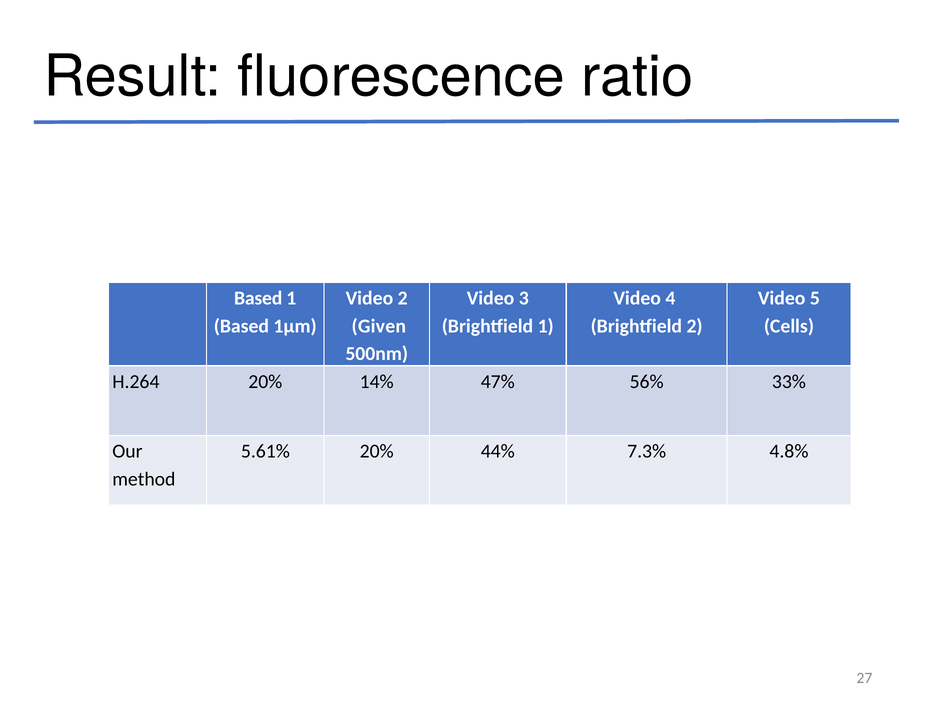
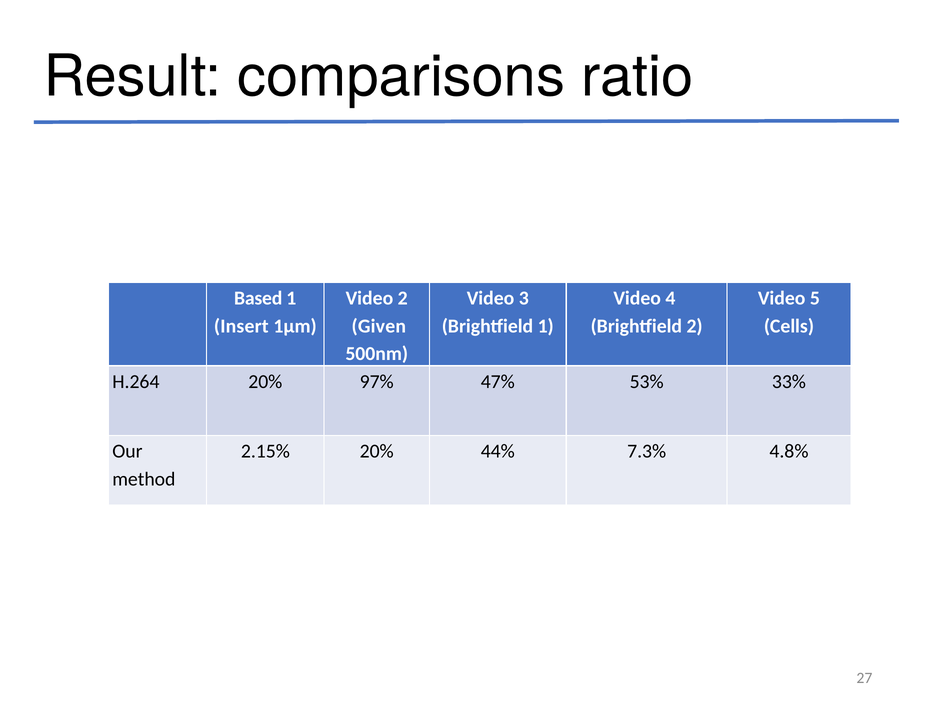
fluorescence: fluorescence -> comparisons
Based at (241, 326): Based -> Insert
14%: 14% -> 97%
56%: 56% -> 53%
5.61%: 5.61% -> 2.15%
